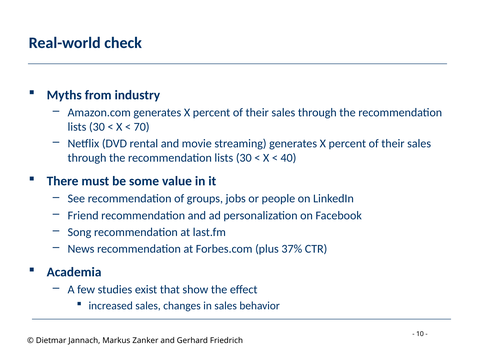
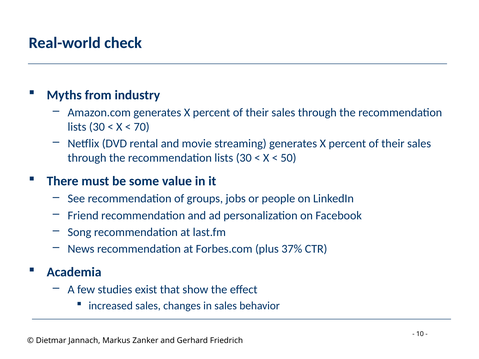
40: 40 -> 50
